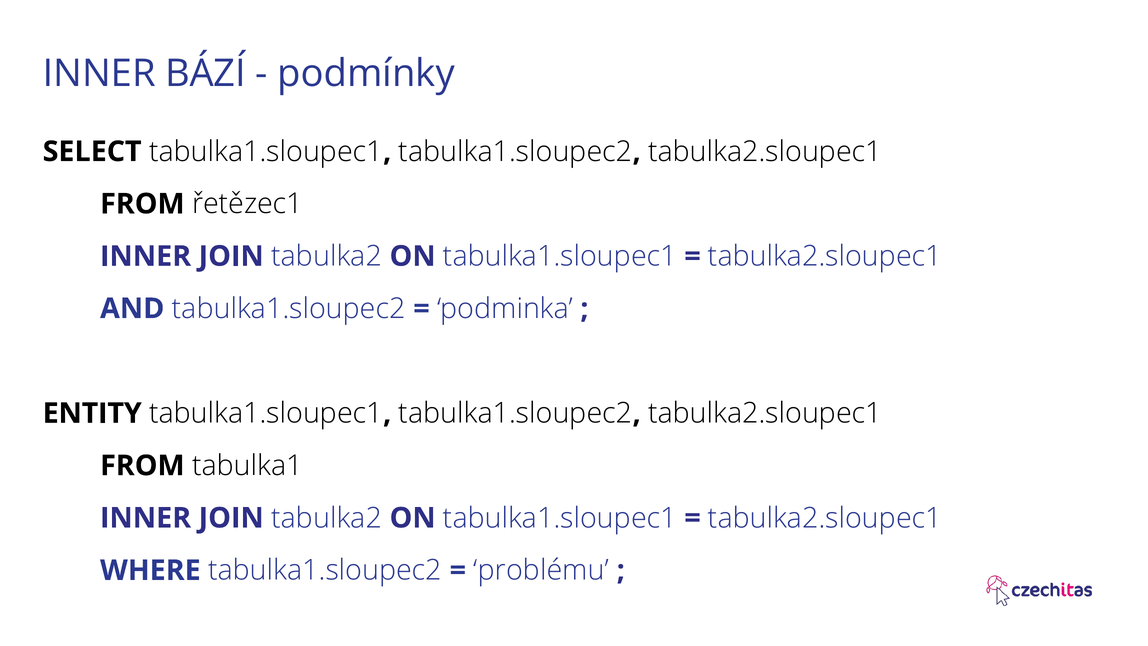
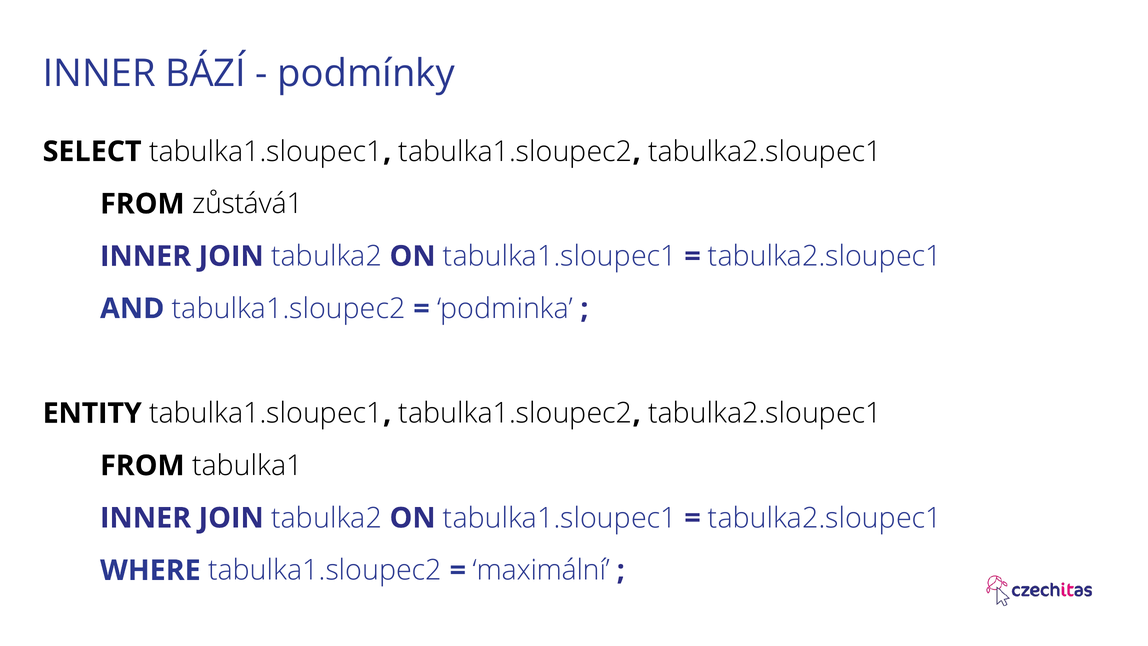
řetězec1: řetězec1 -> zůstává1
problému: problému -> maximální
